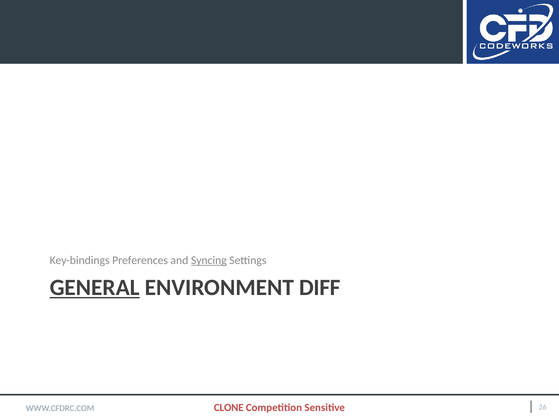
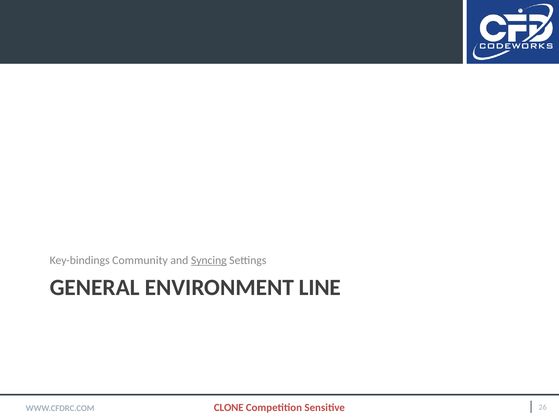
Preferences: Preferences -> Community
GENERAL underline: present -> none
DIFF: DIFF -> LINE
